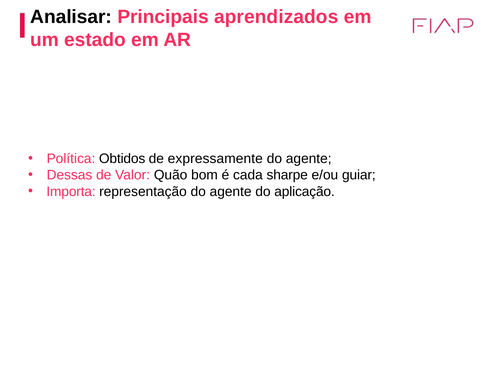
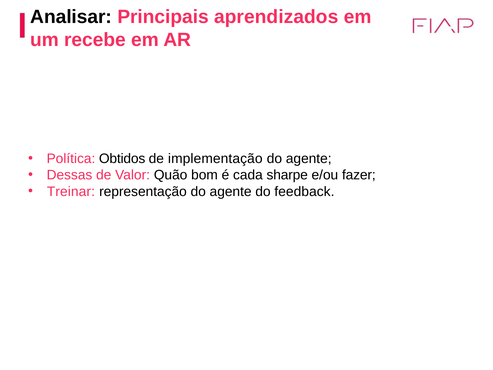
estado: estado -> recebe
expressamente: expressamente -> implementação
guiar: guiar -> fazer
Importa: Importa -> Treinar
aplicação: aplicação -> feedback
